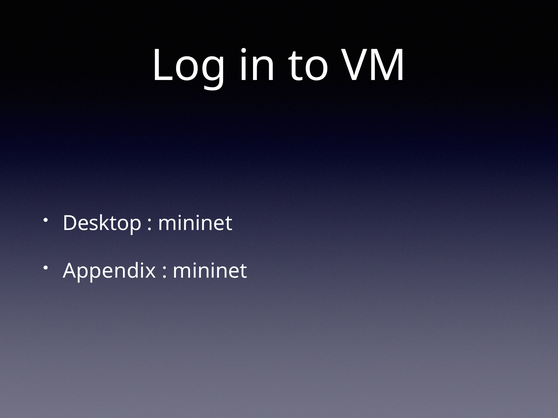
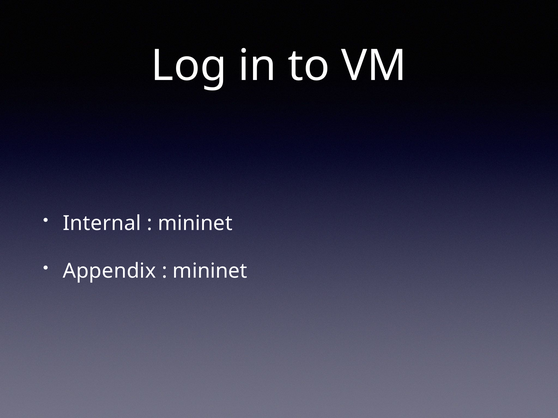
Desktop: Desktop -> Internal
